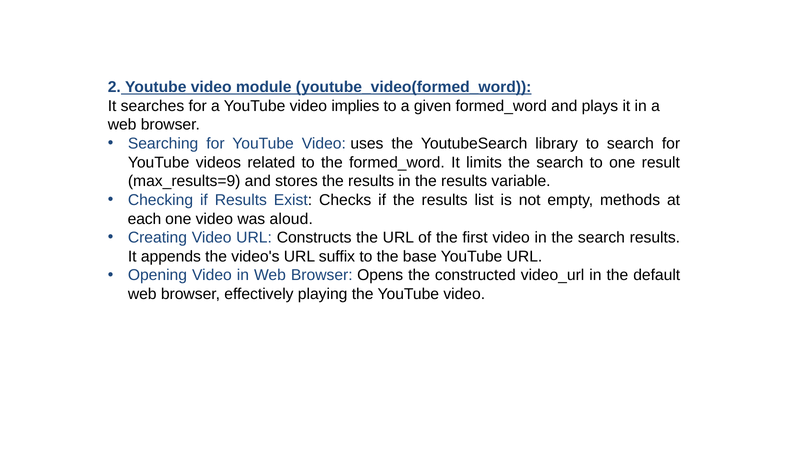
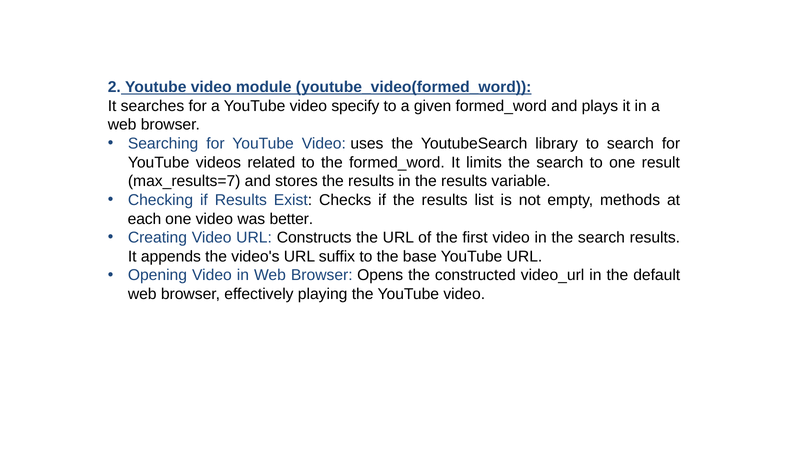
implies: implies -> specify
max_results=9: max_results=9 -> max_results=7
aloud: aloud -> better
